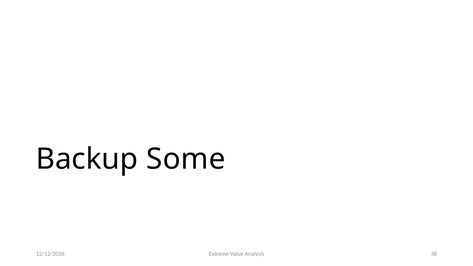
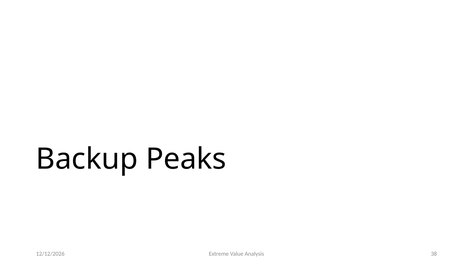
Some: Some -> Peaks
